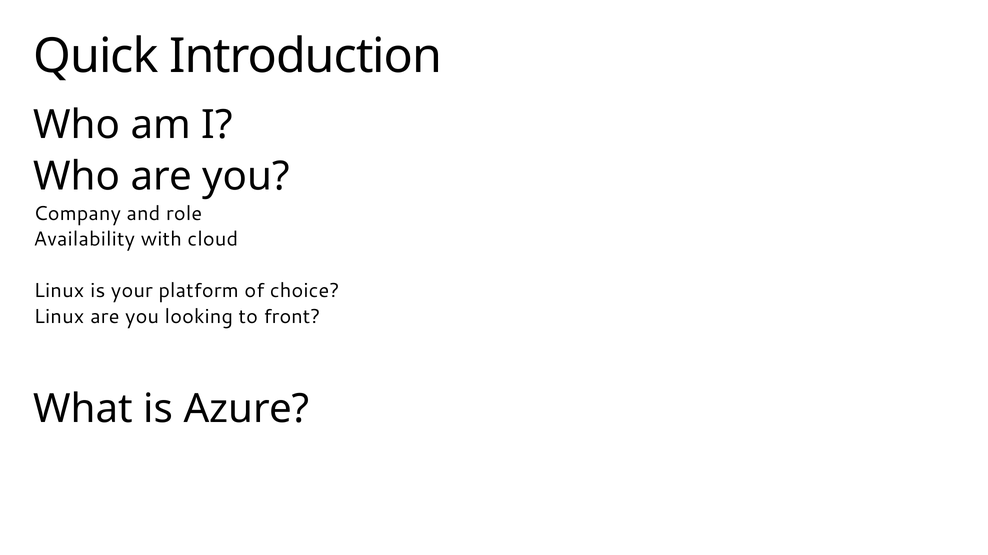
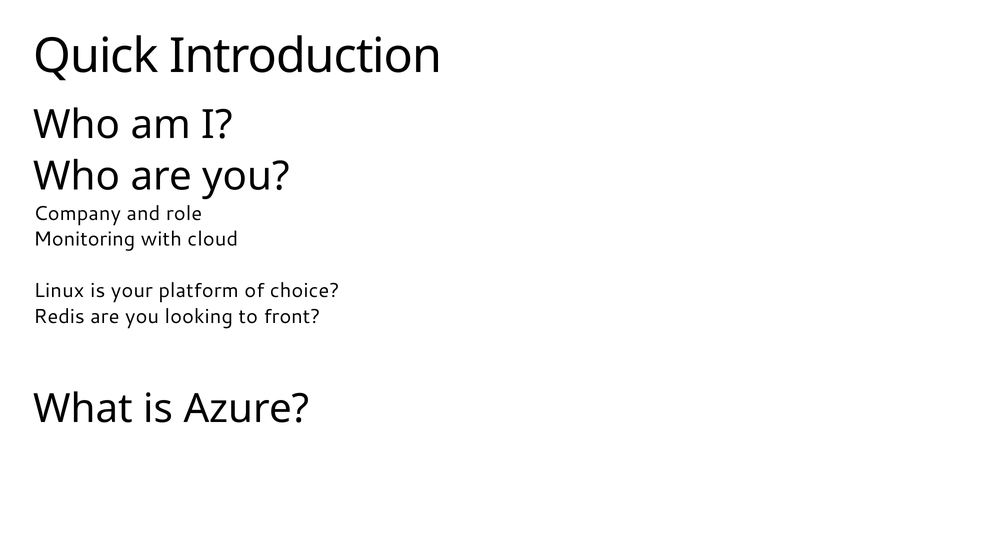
Availability: Availability -> Monitoring
Linux at (59, 317): Linux -> Redis
